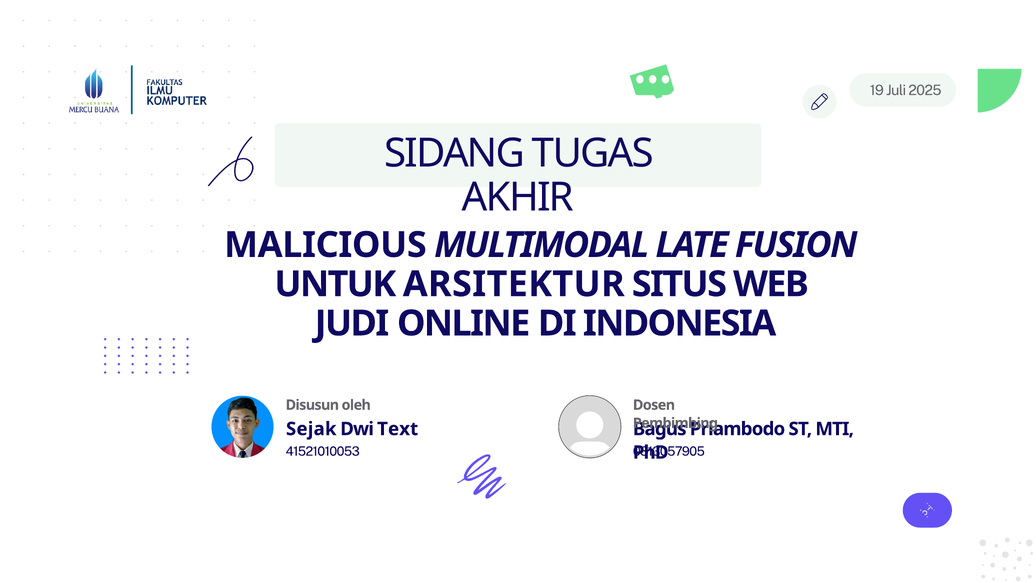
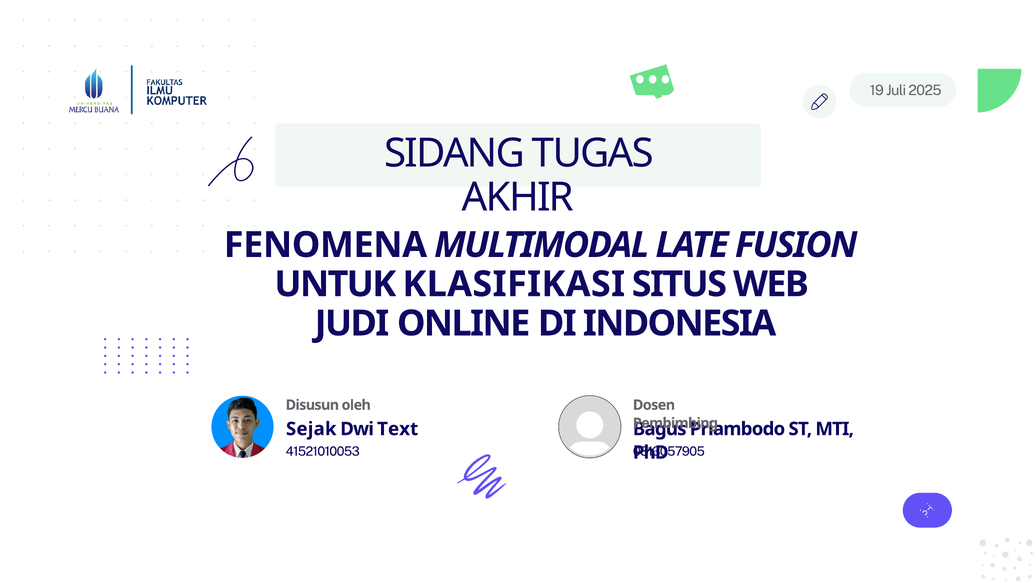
MALICIOUS: MALICIOUS -> FENOMENA
ARSITEKTUR: ARSITEKTUR -> KLASIFIKASI
